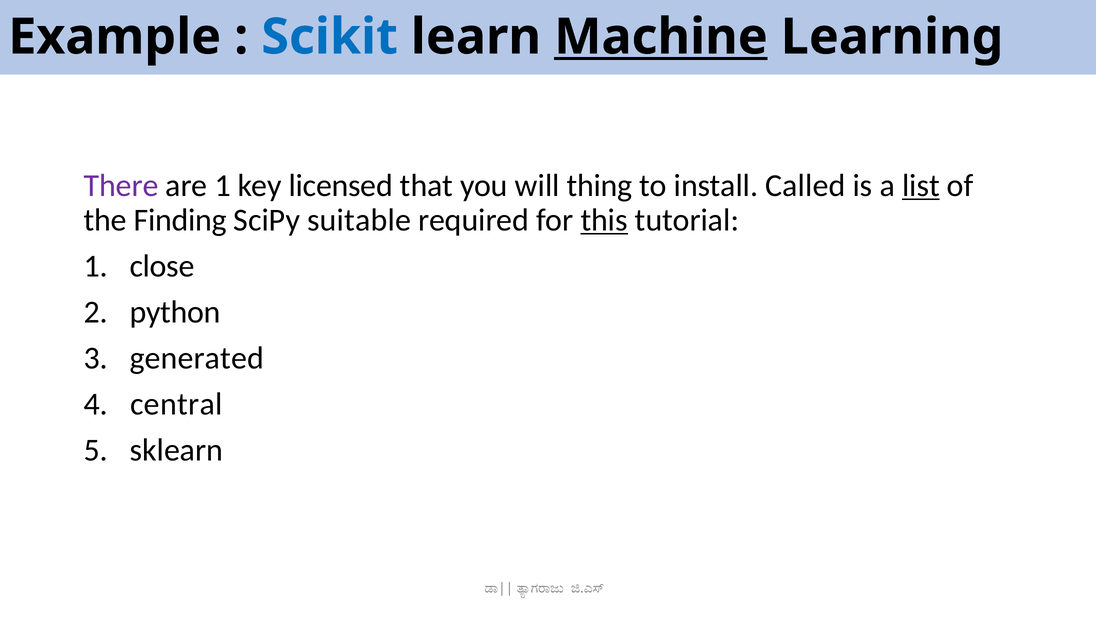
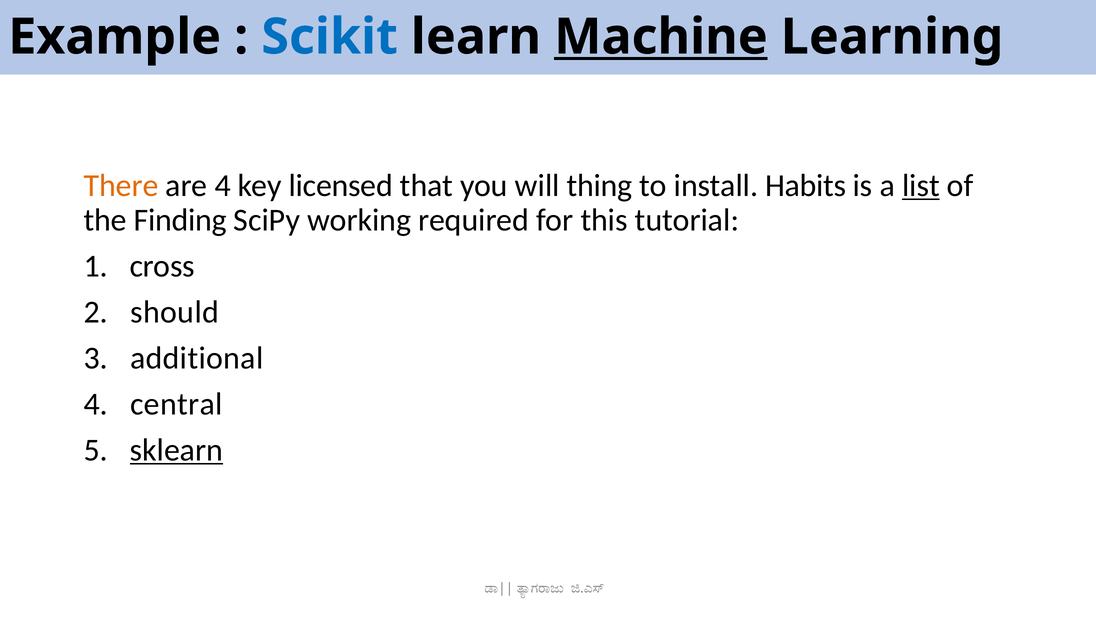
There colour: purple -> orange
are 1: 1 -> 4
Called: Called -> Habits
suitable: suitable -> working
this underline: present -> none
close: close -> cross
python: python -> should
generated: generated -> additional
sklearn underline: none -> present
